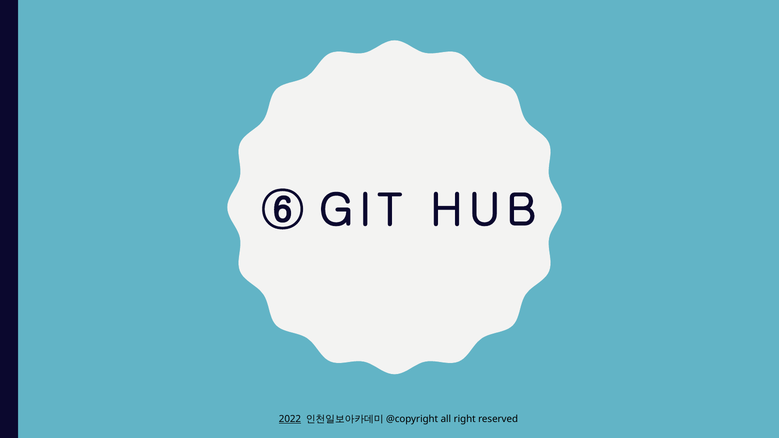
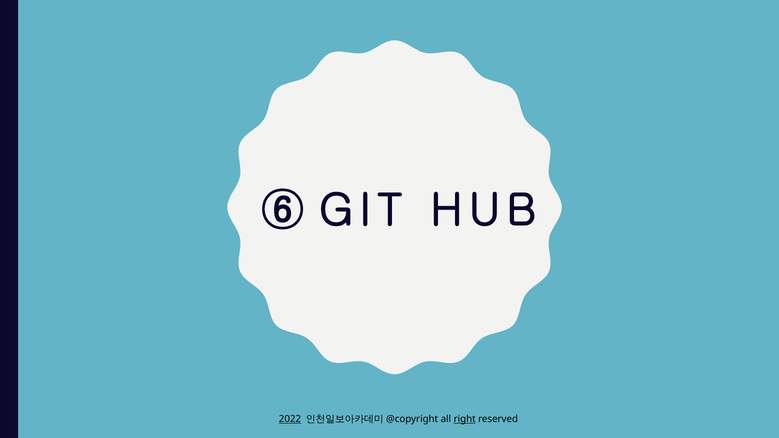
right underline: none -> present
